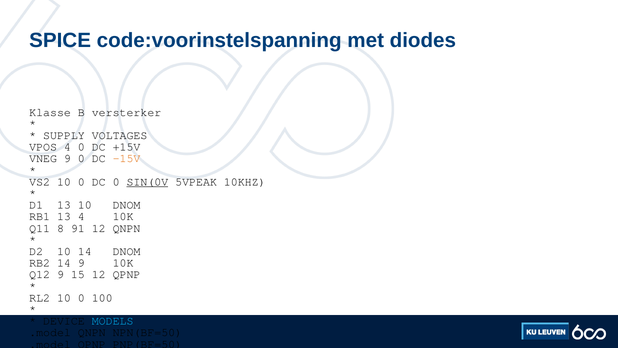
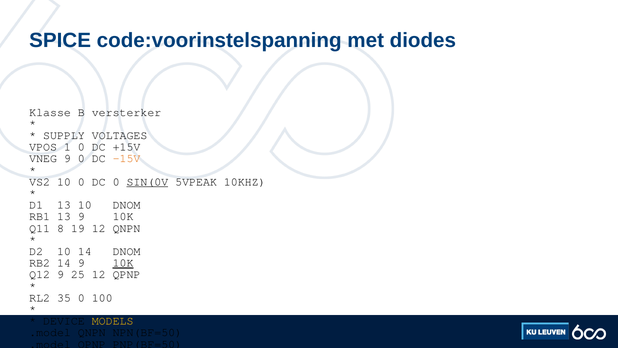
VPOS 4: 4 -> 1
13 4: 4 -> 9
91: 91 -> 19
10K at (123, 263) underline: none -> present
15: 15 -> 25
RL2 10: 10 -> 35
MODELS colour: light blue -> yellow
